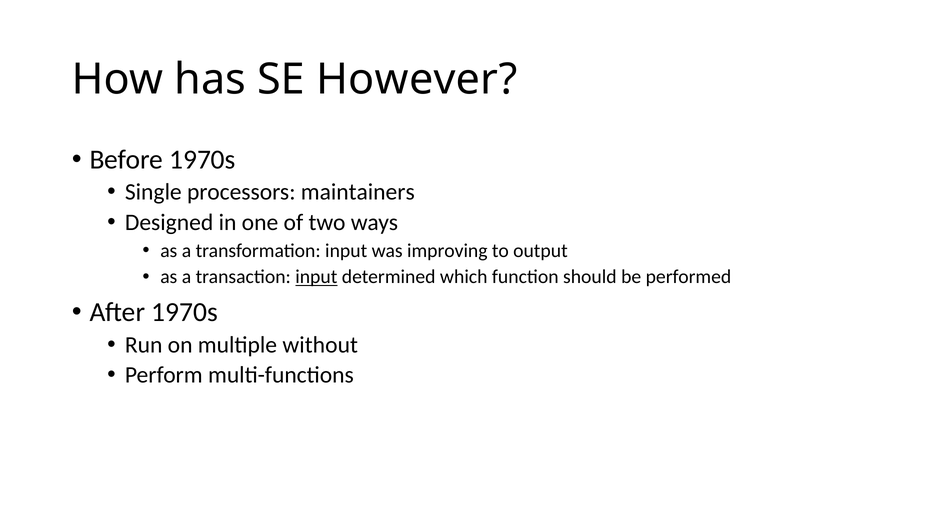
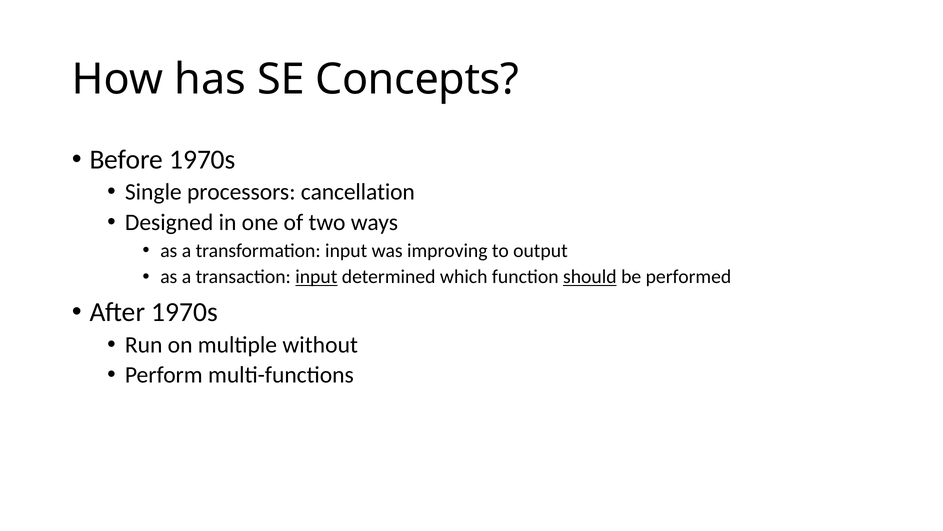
However: However -> Concepts
maintainers: maintainers -> cancellation
should underline: none -> present
